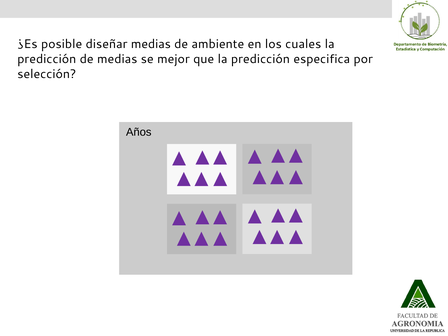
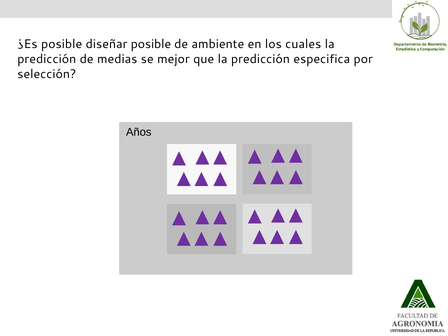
diseñar medias: medias -> posible
